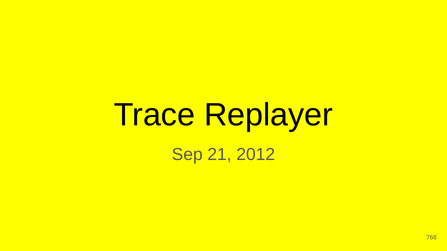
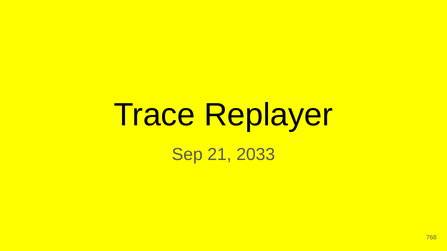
2012: 2012 -> 2033
